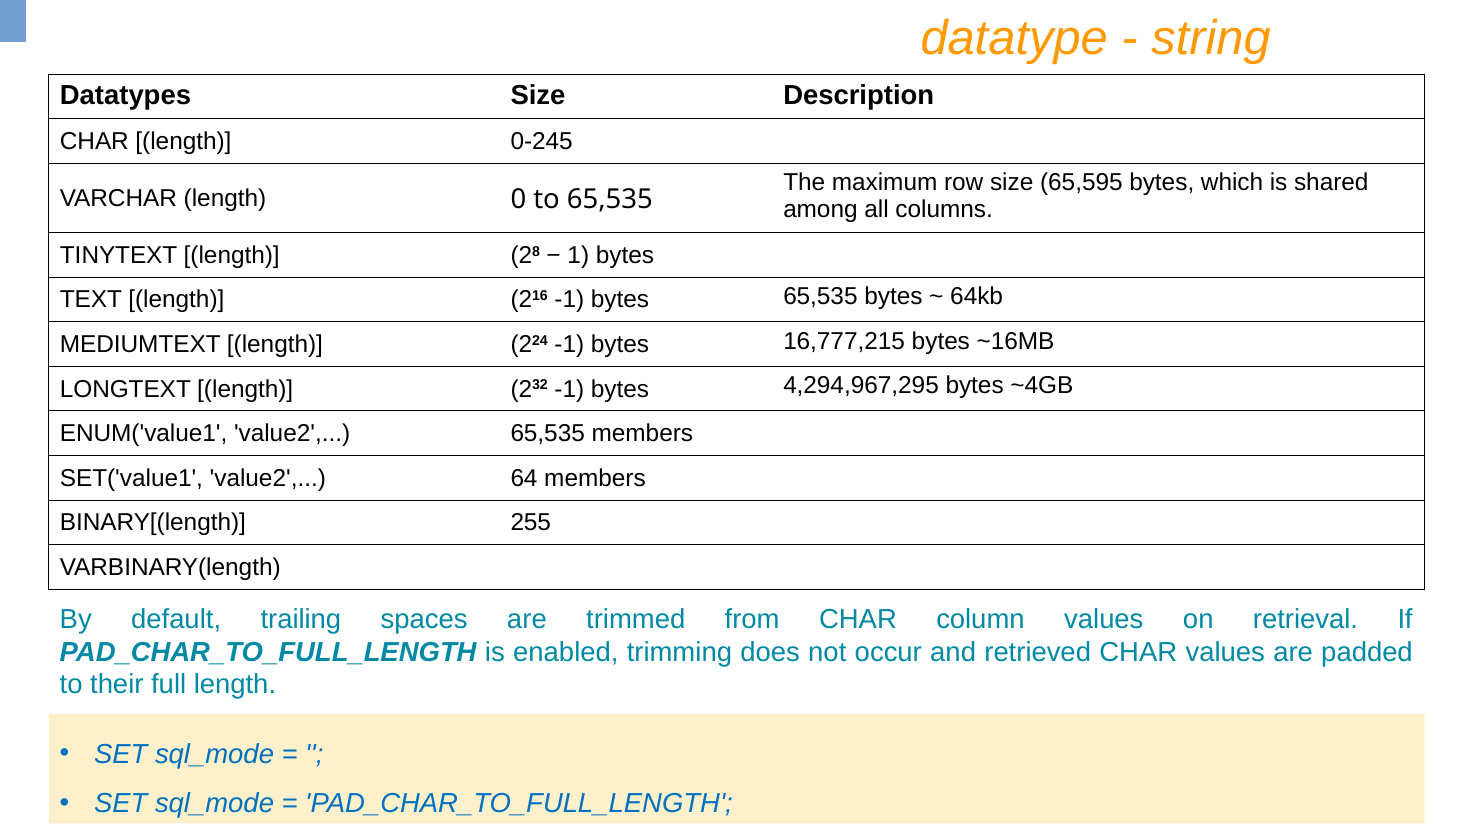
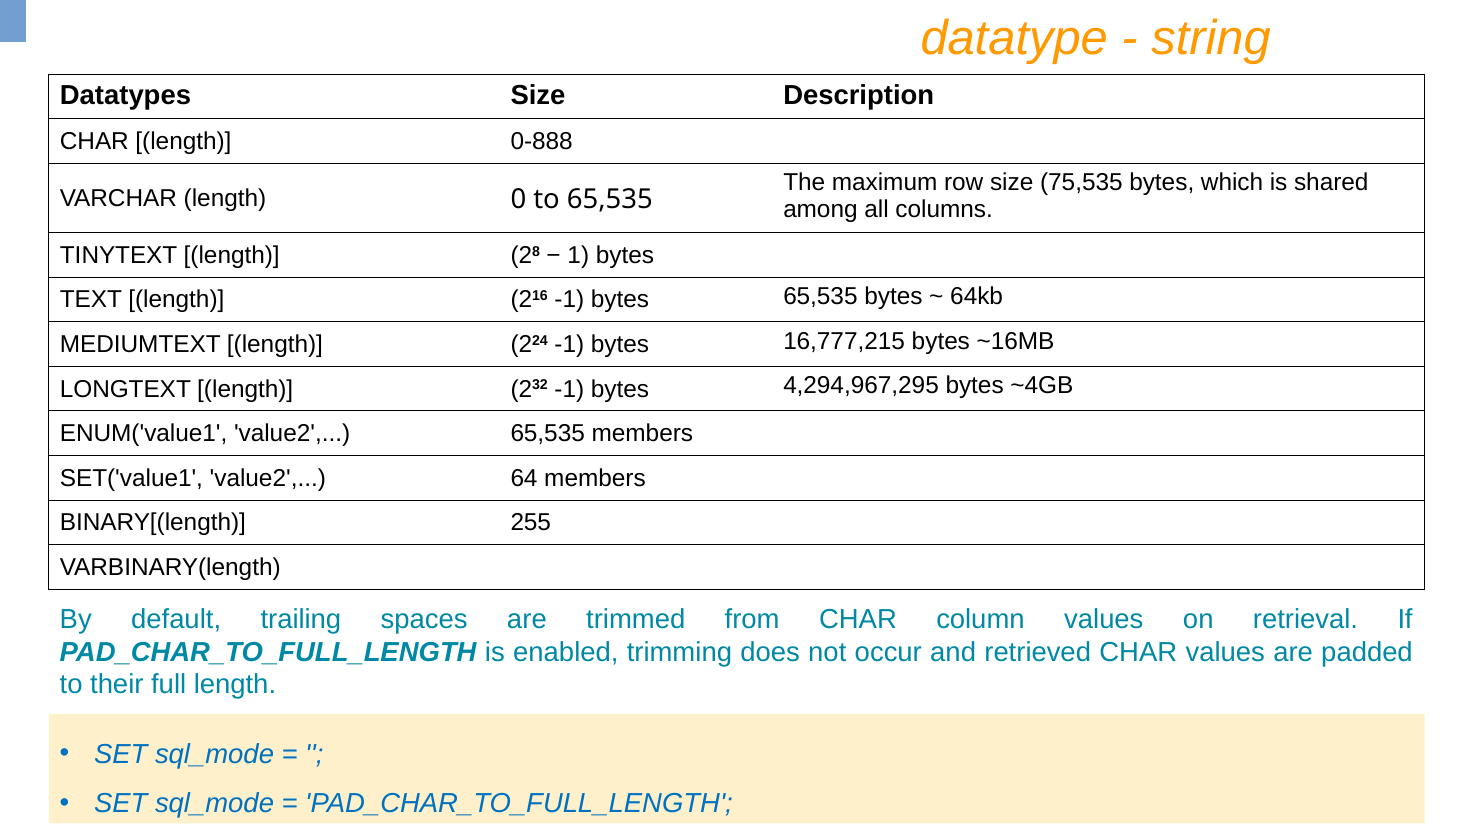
0-245: 0-245 -> 0-888
65,595: 65,595 -> 75,535
